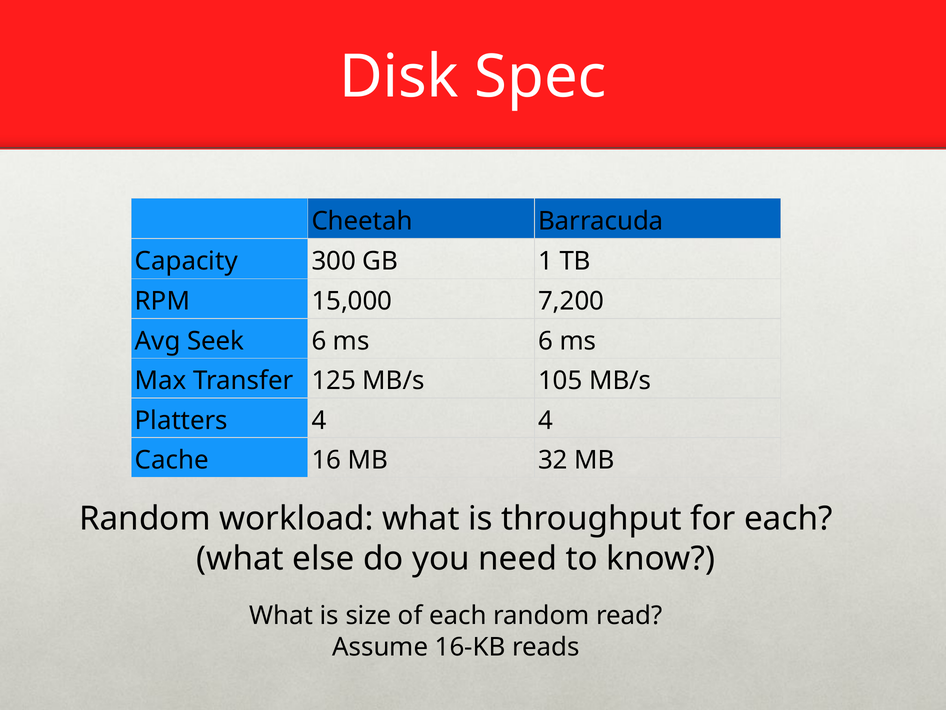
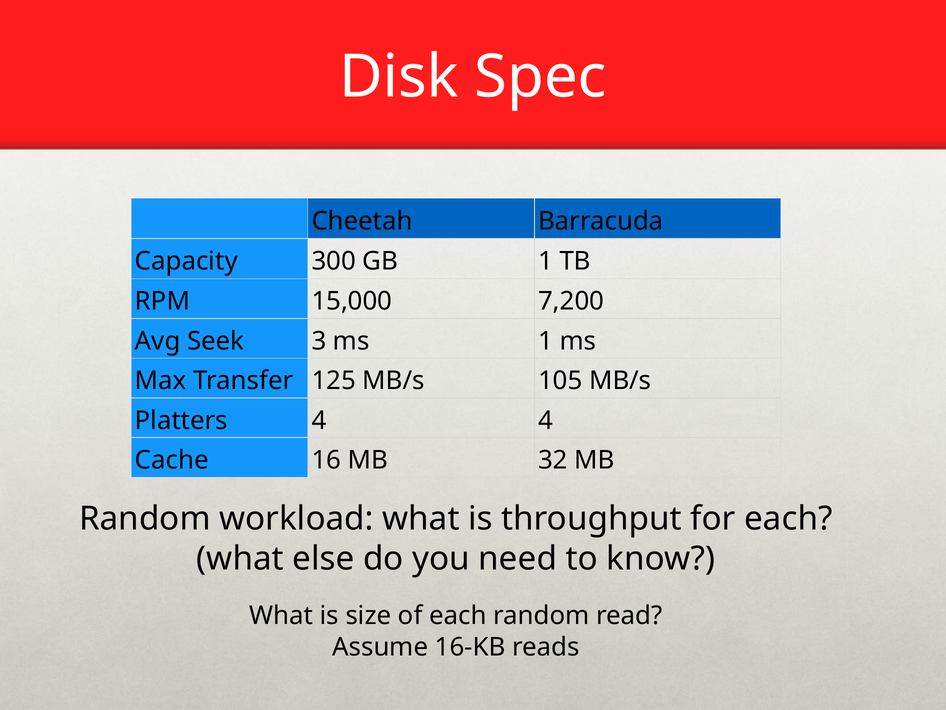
Seek 6: 6 -> 3
ms 6: 6 -> 1
